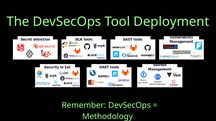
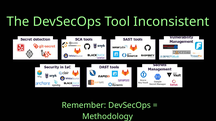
Deployment: Deployment -> Inconsistent
